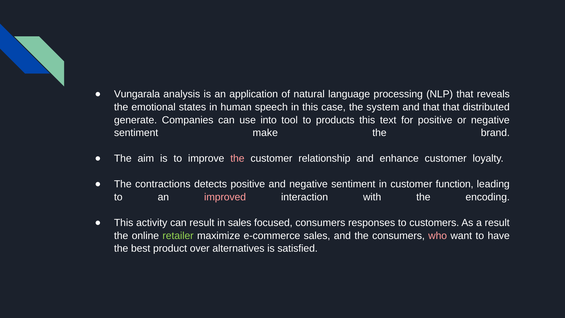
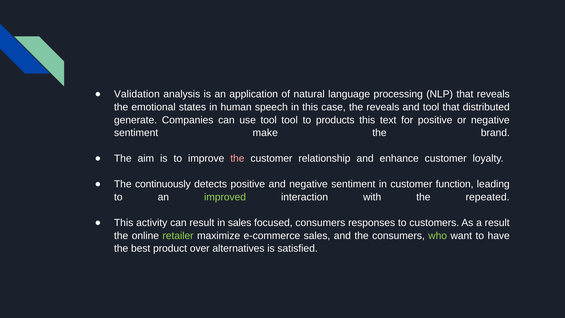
Vungarala: Vungarala -> Validation
the system: system -> reveals
and that: that -> tool
use into: into -> tool
contractions: contractions -> continuously
improved colour: pink -> light green
encoding: encoding -> repeated
who colour: pink -> light green
